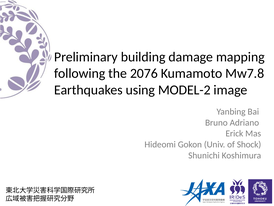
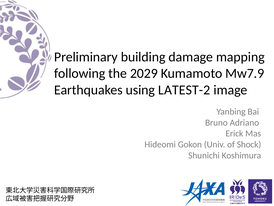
2076: 2076 -> 2029
Mw7.8: Mw7.8 -> Mw7.9
MODEL-2: MODEL-2 -> LATEST-2
